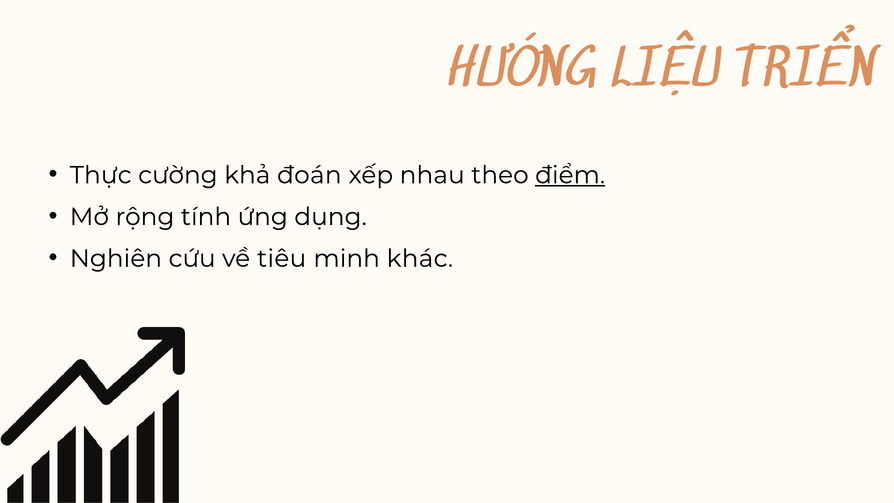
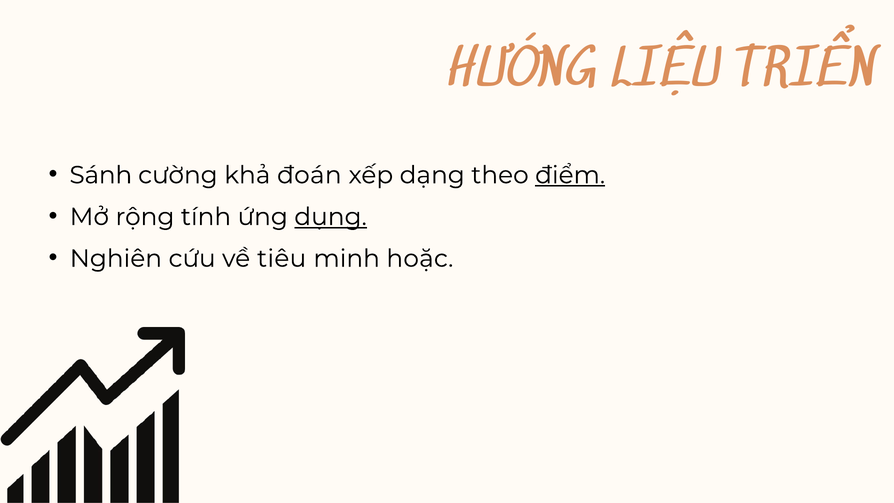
Thực: Thực -> Sánh
nhau: nhau -> dạng
dụng underline: none -> present
khác: khác -> hoặc
